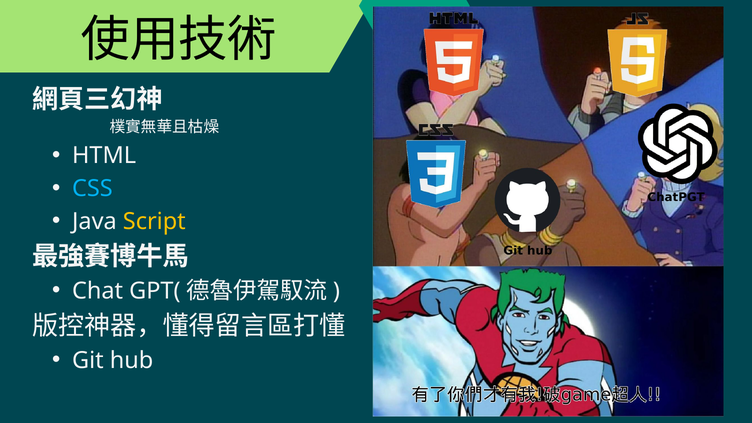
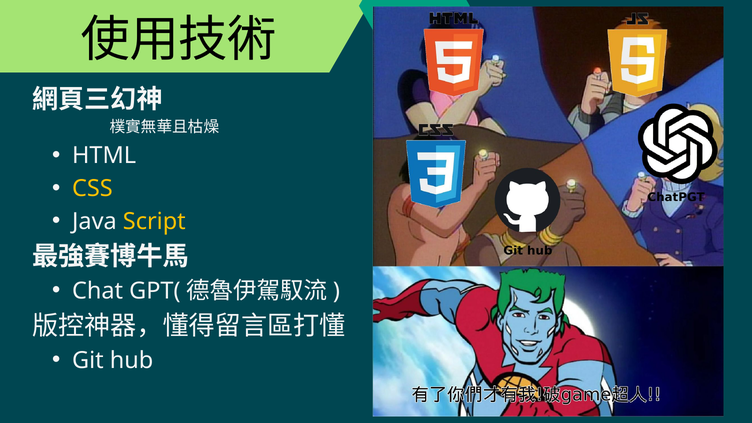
CSS colour: light blue -> yellow
